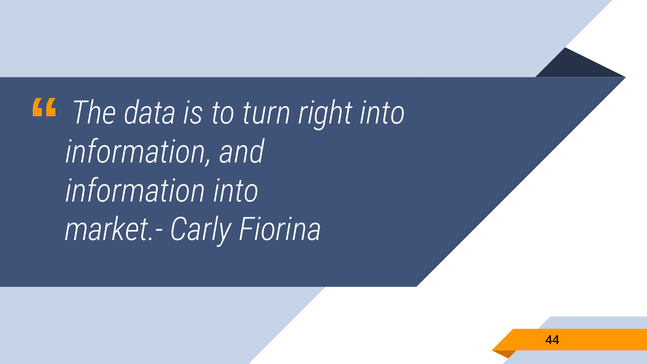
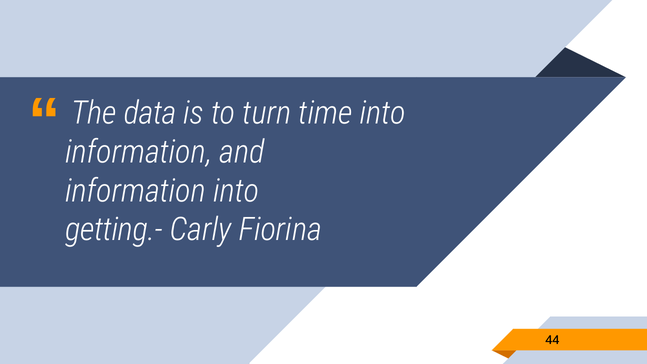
right: right -> time
market.-: market.- -> getting.-
